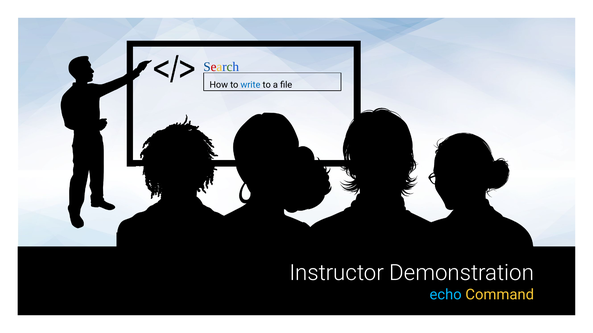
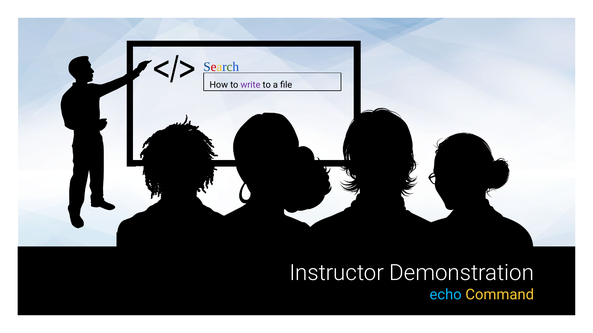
write colour: blue -> purple
